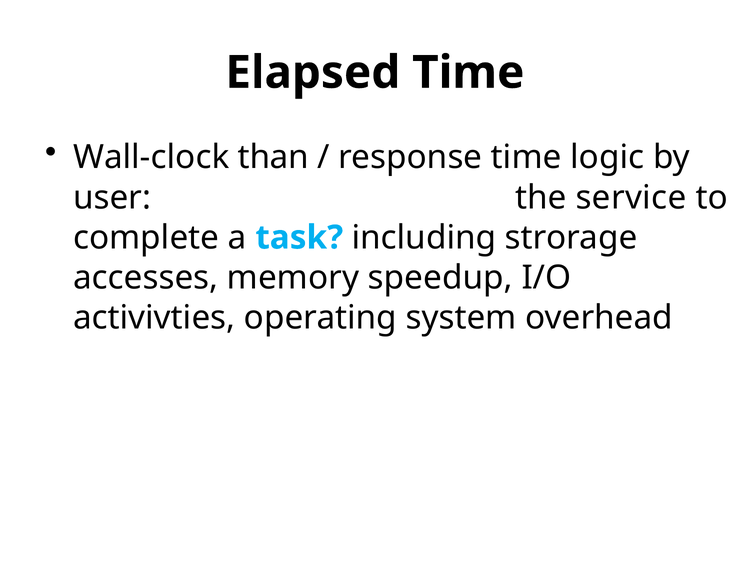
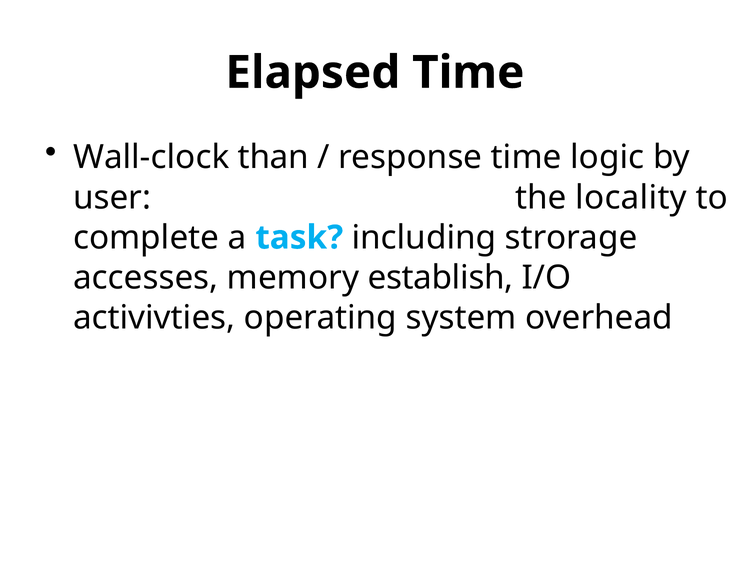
service: service -> locality
speedup: speedup -> establish
